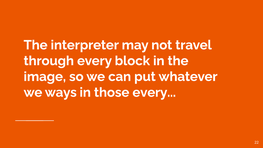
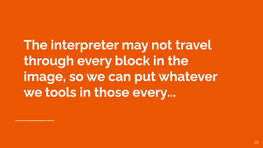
ways: ways -> tools
